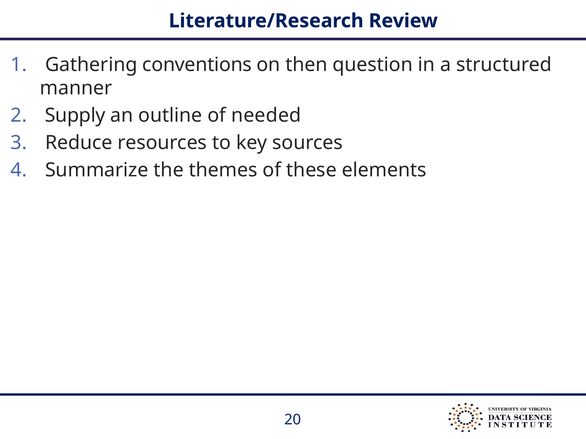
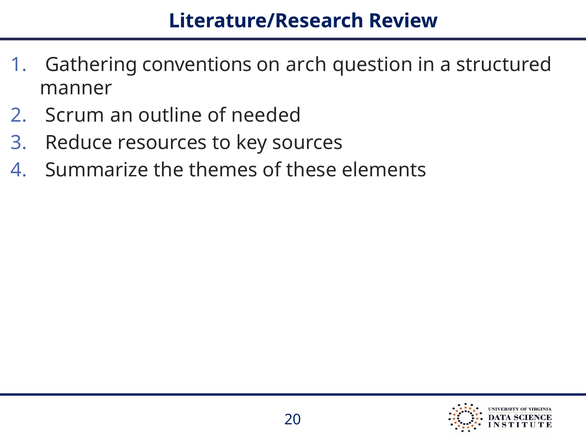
then: then -> arch
Supply: Supply -> Scrum
